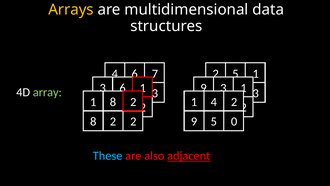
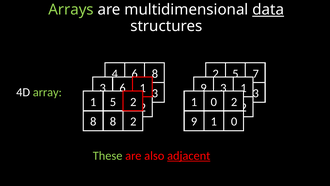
Arrays colour: yellow -> light green
data underline: none -> present
7 at (155, 74): 7 -> 8
1 at (256, 74): 1 -> 7
8 at (113, 102): 8 -> 5
4 at (214, 102): 4 -> 0
2 at (113, 121): 2 -> 8
9 5: 5 -> 1
These colour: light blue -> light green
